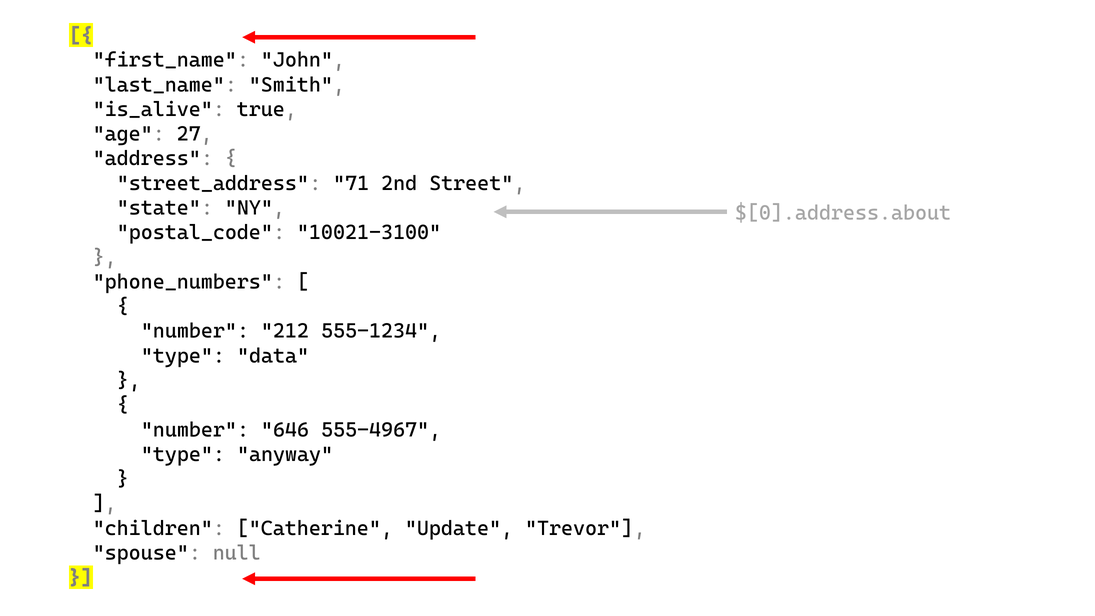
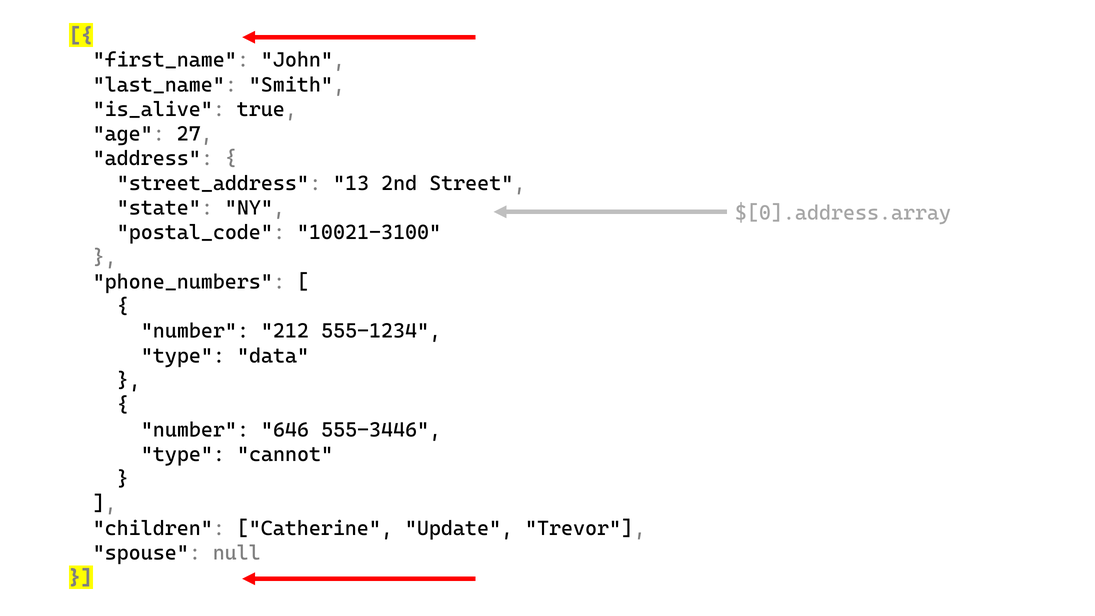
71: 71 -> 13
$[0].address.about: $[0].address.about -> $[0].address.array
555-4967: 555-4967 -> 555-3446
anyway: anyway -> cannot
